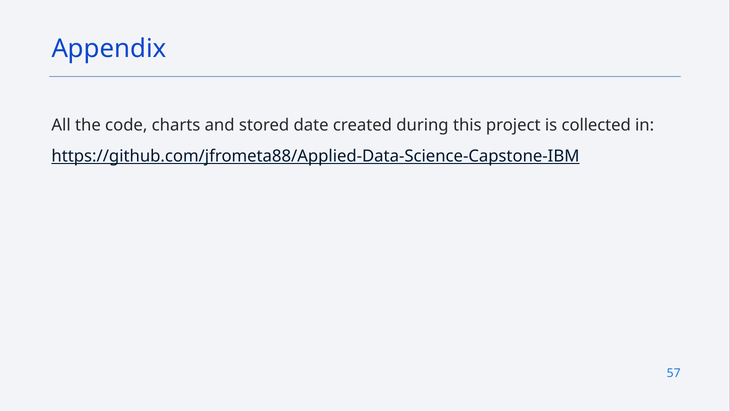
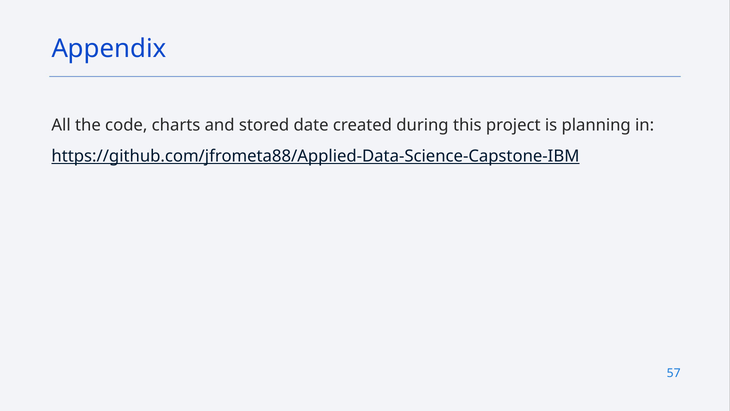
collected: collected -> planning
